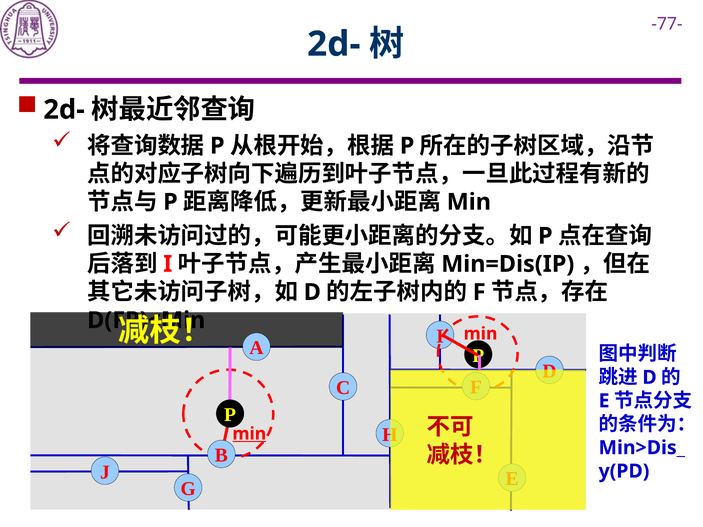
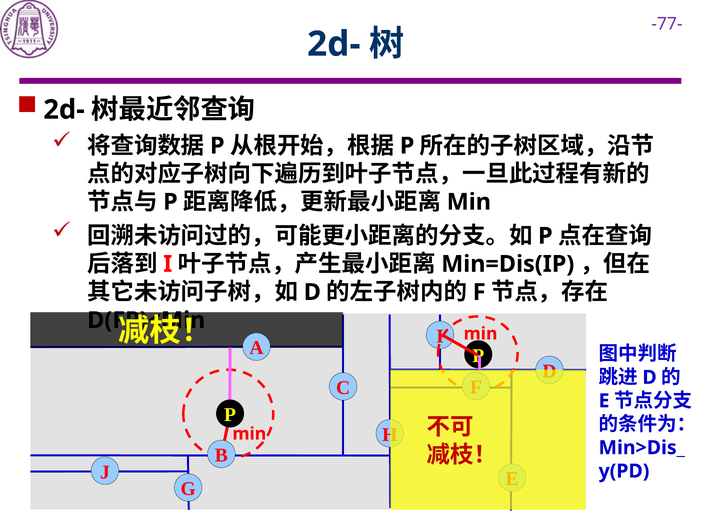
min at (249, 434) underline: present -> none
